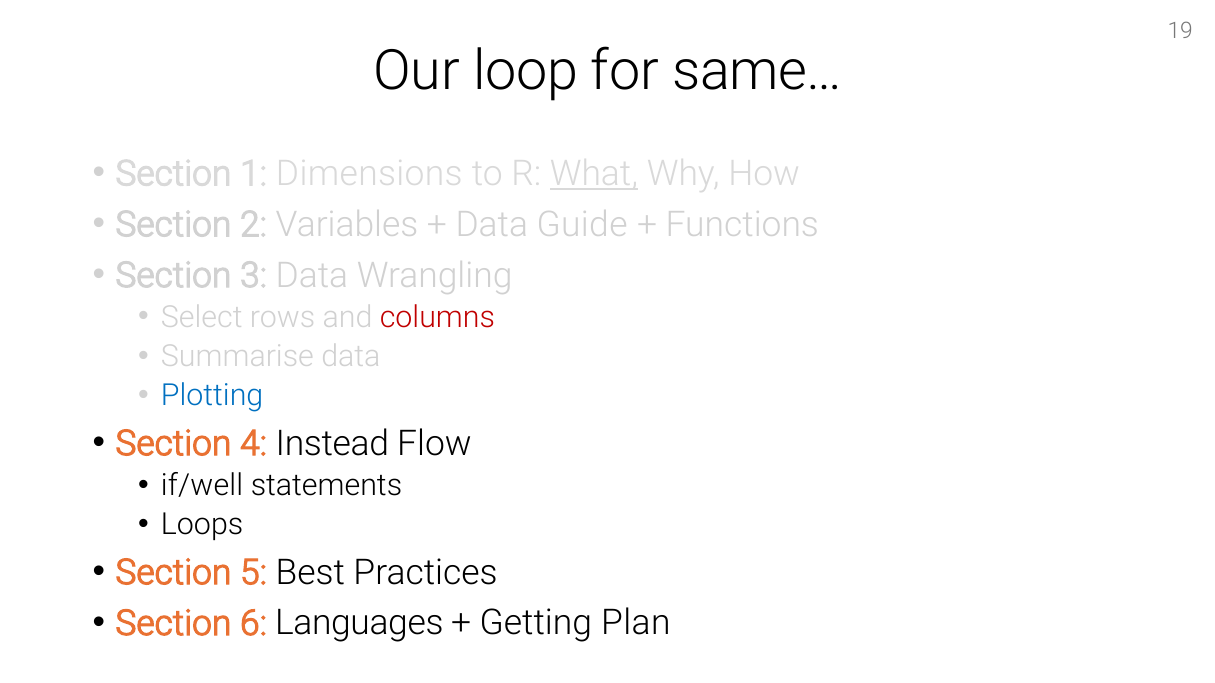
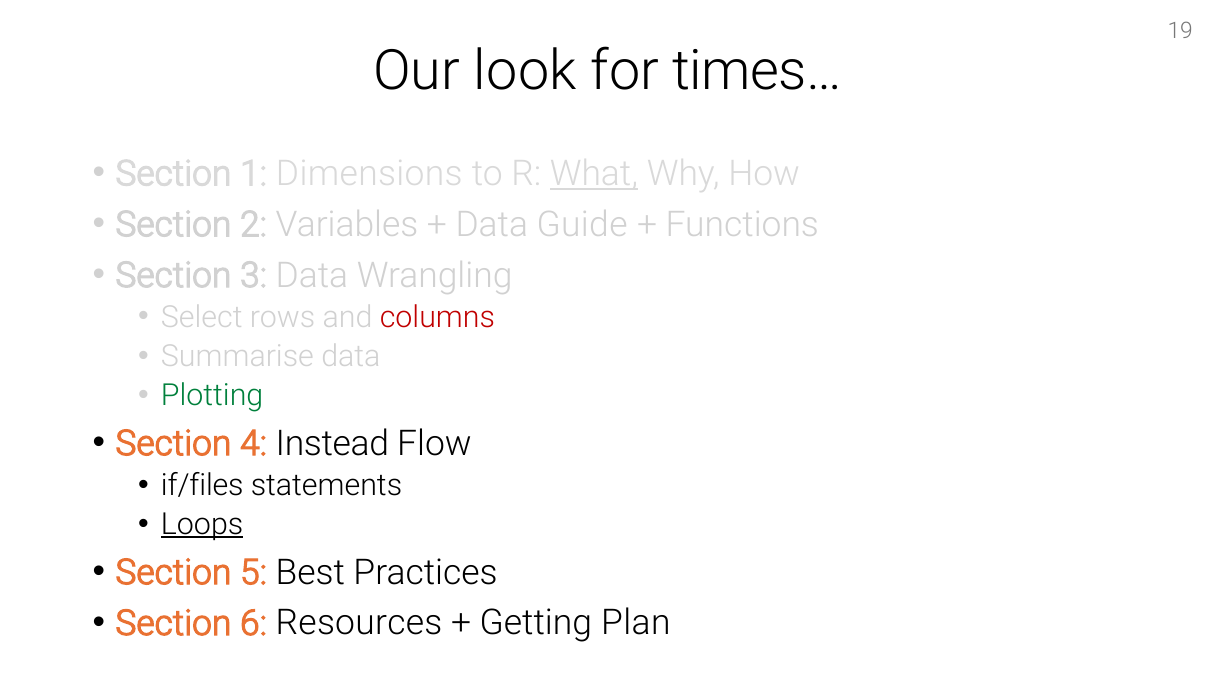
loop: loop -> look
same…: same… -> times…
Plotting colour: blue -> green
if/well: if/well -> if/files
Loops underline: none -> present
Languages: Languages -> Resources
